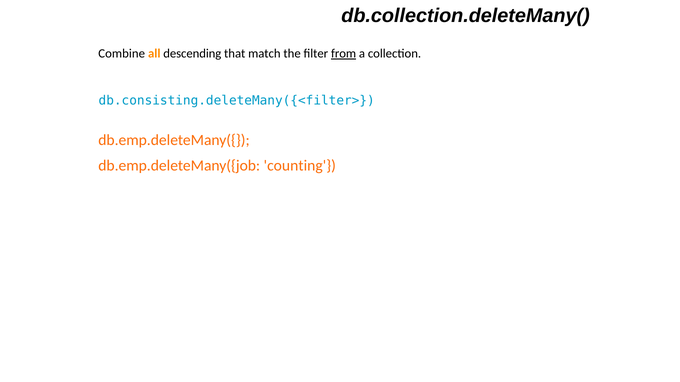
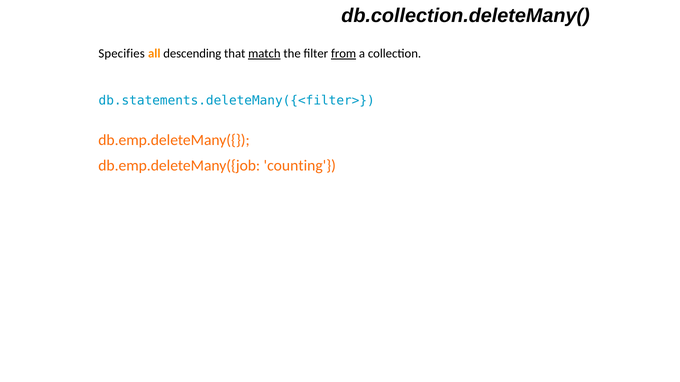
Combine: Combine -> Specifies
match underline: none -> present
db.consisting.deleteMany({<filter>: db.consisting.deleteMany({<filter> -> db.statements.deleteMany({<filter>
